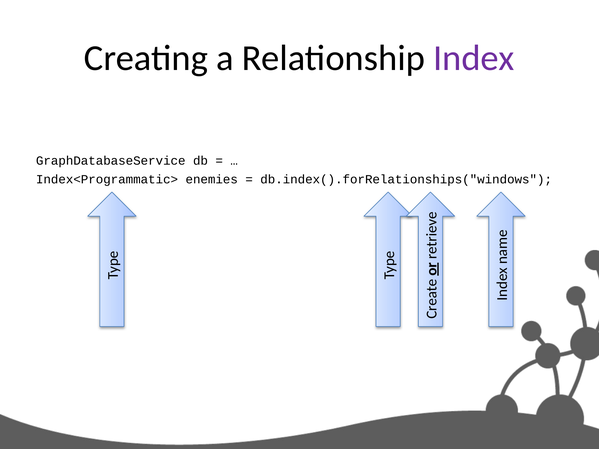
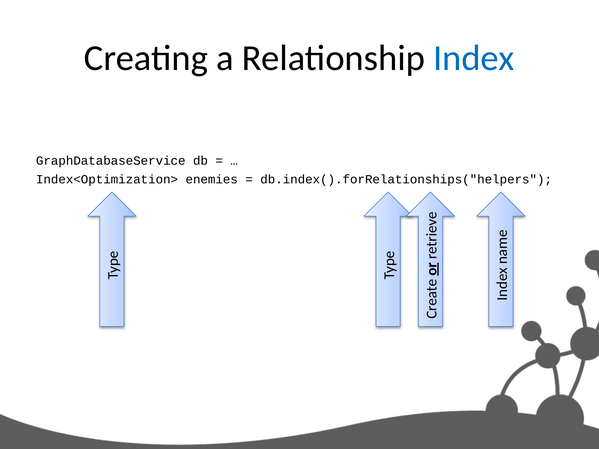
Index colour: purple -> blue
Index<Programmatic>: Index<Programmatic> -> Index<Optimization>
db.index().forRelationships("windows: db.index().forRelationships("windows -> db.index().forRelationships("helpers
